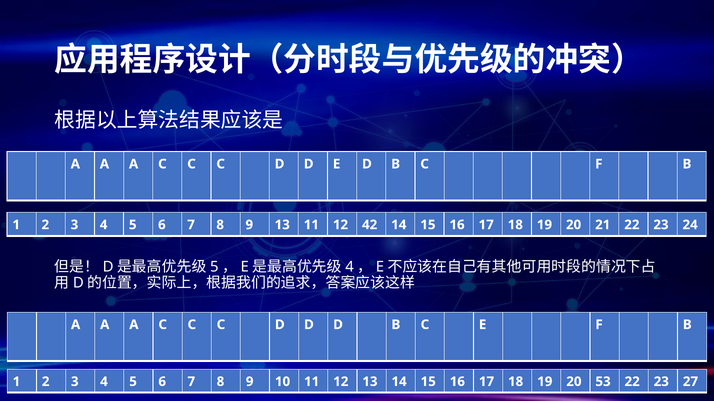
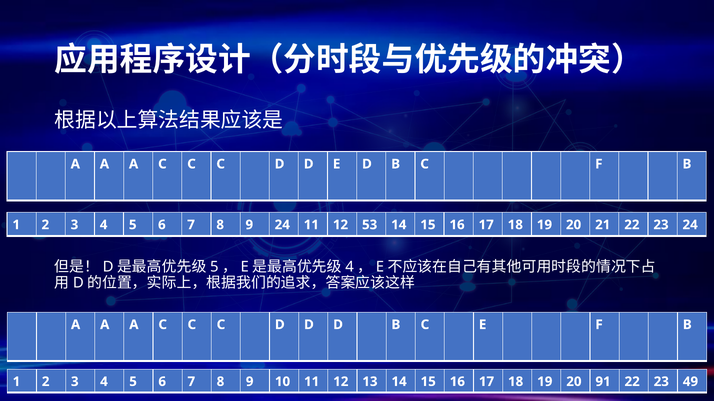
9 13: 13 -> 24
42: 42 -> 53
53: 53 -> 91
27: 27 -> 49
